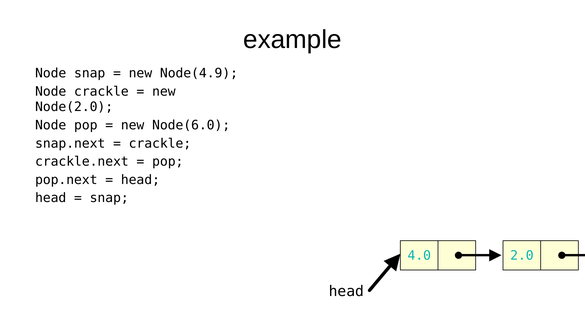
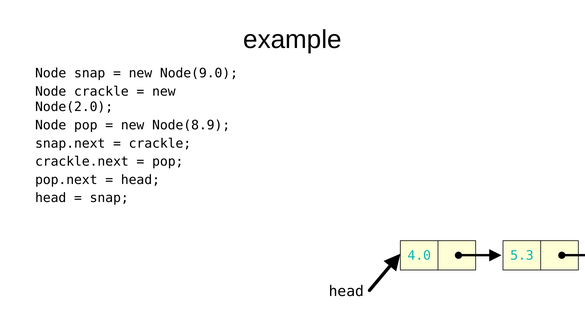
Node(4.9: Node(4.9 -> Node(9.0
Node(6.0: Node(6.0 -> Node(8.9
2.0: 2.0 -> 5.3
